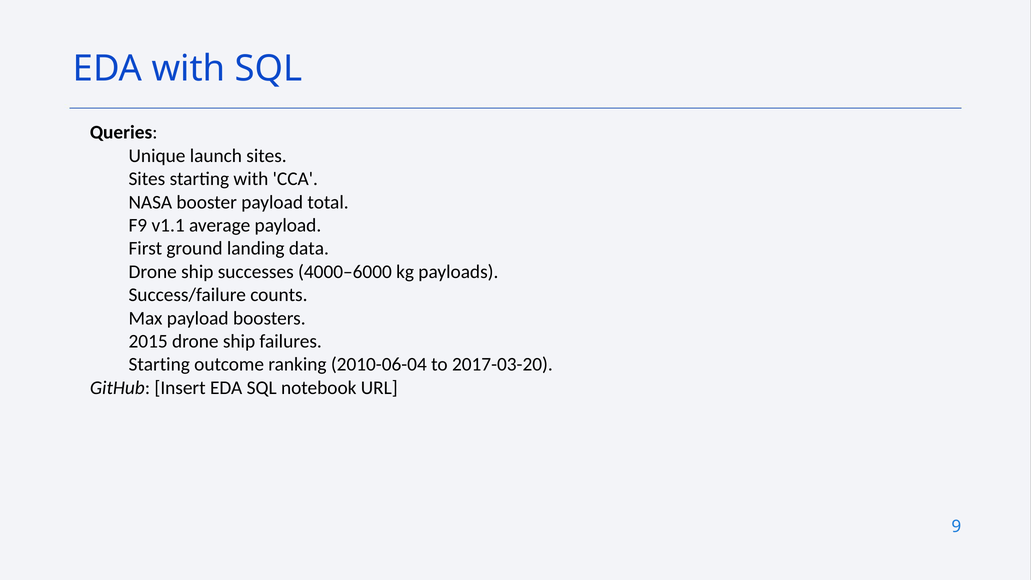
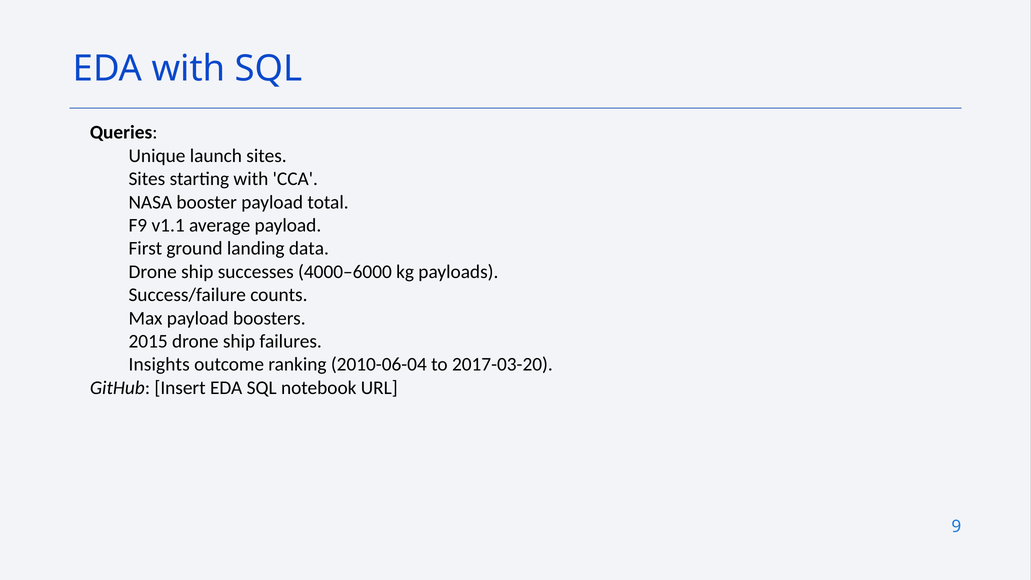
Starting at (159, 365): Starting -> Insights
